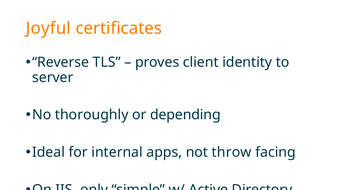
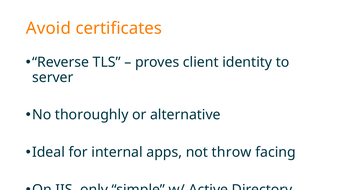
Joyful: Joyful -> Avoid
depending: depending -> alternative
